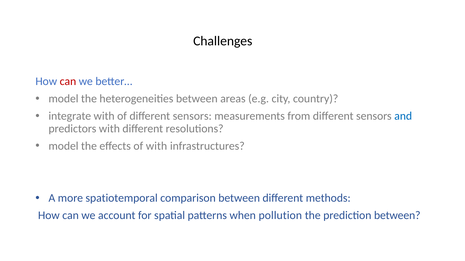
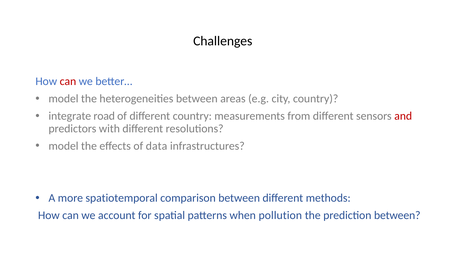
integrate with: with -> road
of different sensors: sensors -> country
and colour: blue -> red
of with: with -> data
